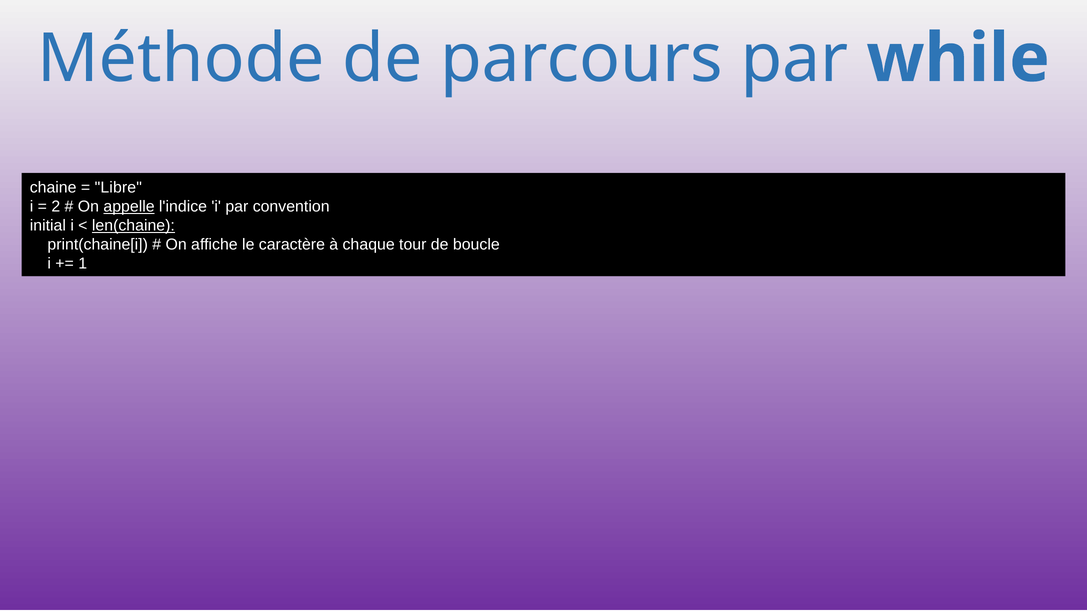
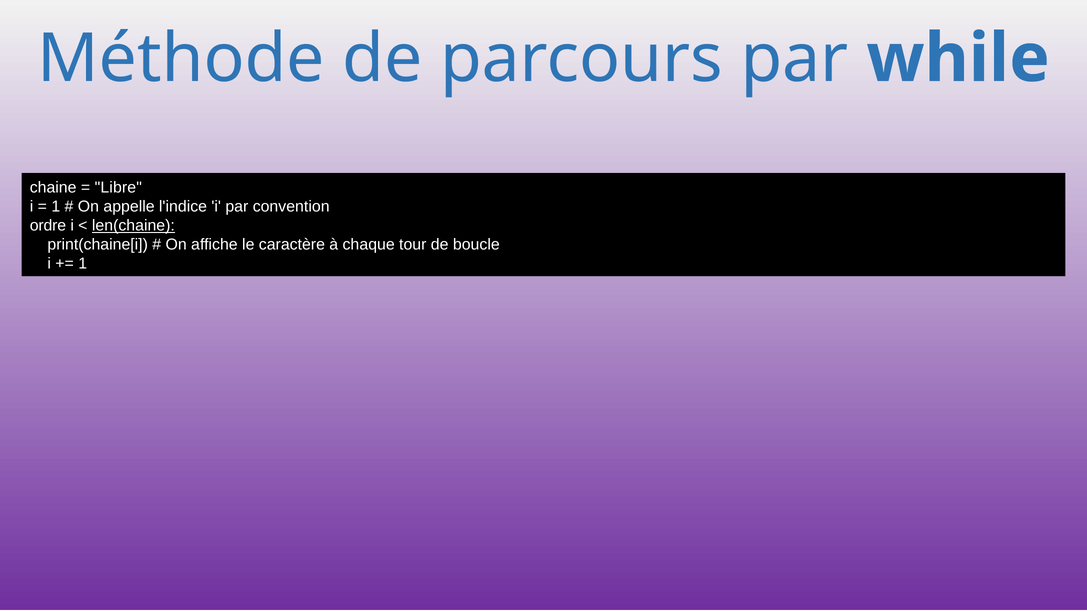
2 at (56, 207): 2 -> 1
appelle underline: present -> none
initial: initial -> ordre
